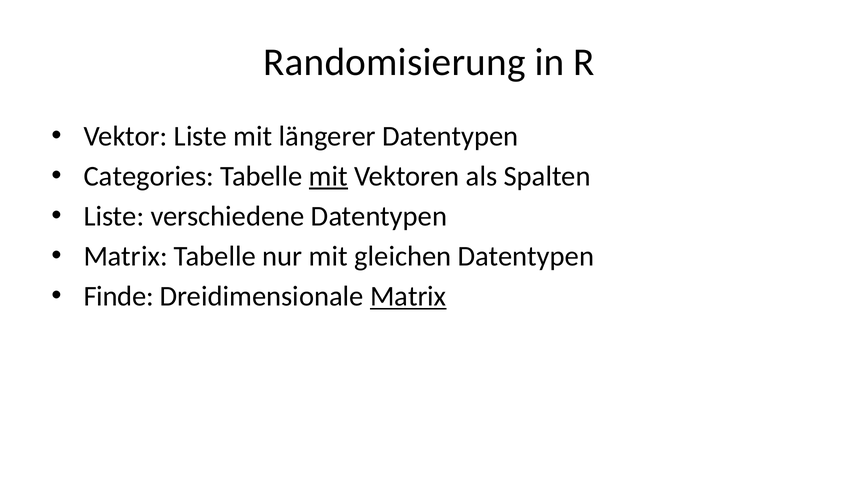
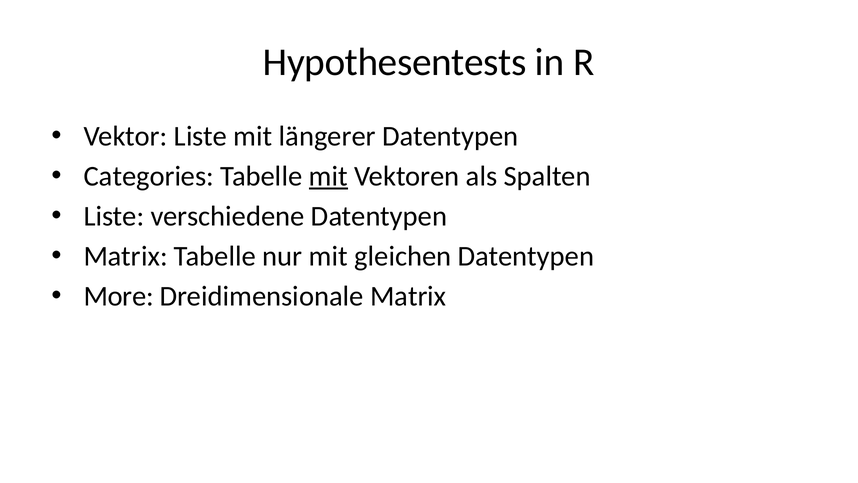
Randomisierung: Randomisierung -> Hypothesentests
Finde: Finde -> More
Matrix at (408, 296) underline: present -> none
